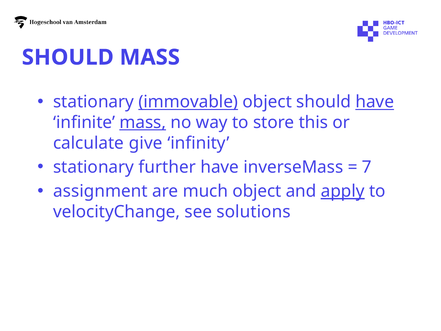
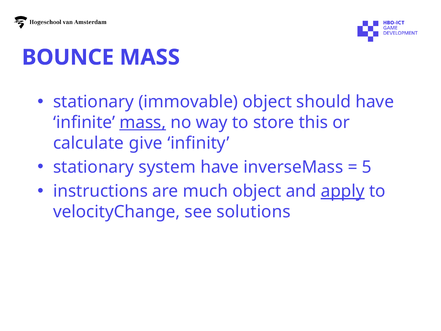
SHOULD at (68, 57): SHOULD -> BOUNCE
immovable underline: present -> none
have at (375, 102) underline: present -> none
further: further -> system
7: 7 -> 5
assignment: assignment -> instructions
